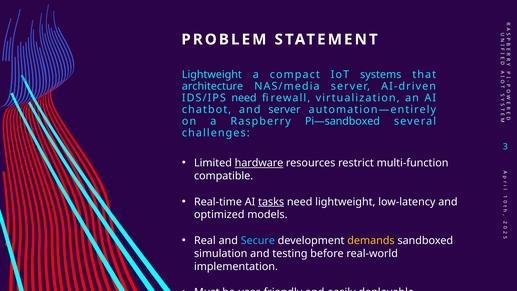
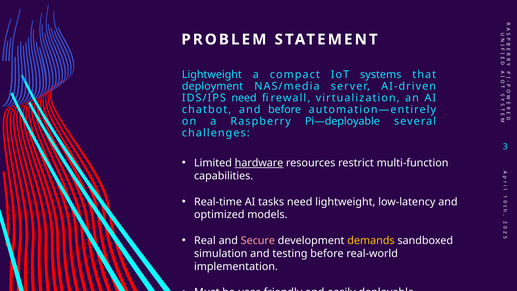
architecture: architecture -> deployment
and server: server -> before
Pi—sandboxed: Pi—sandboxed -> Pi—deployable
compatible: compatible -> capabilities
tasks underline: present -> none
Secure colour: light blue -> pink
